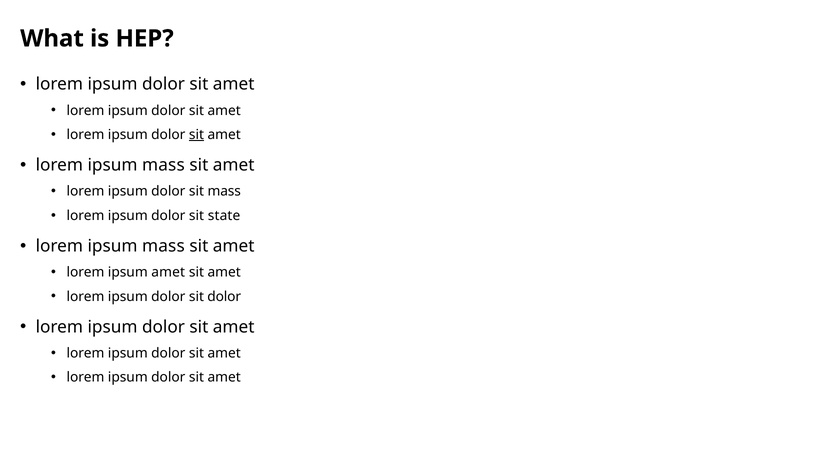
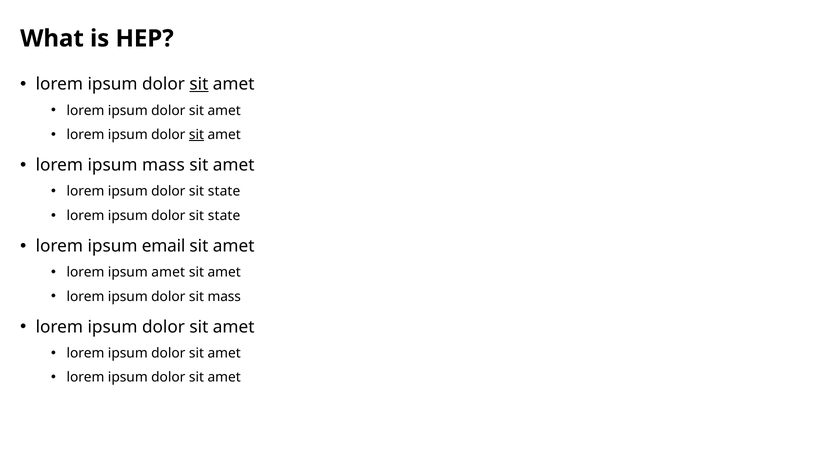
sit at (199, 84) underline: none -> present
mass at (224, 191): mass -> state
mass at (163, 246): mass -> email
sit dolor: dolor -> mass
